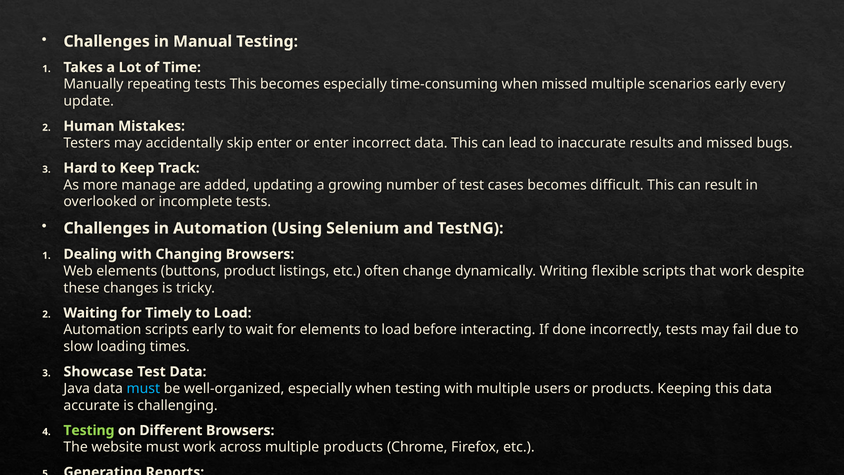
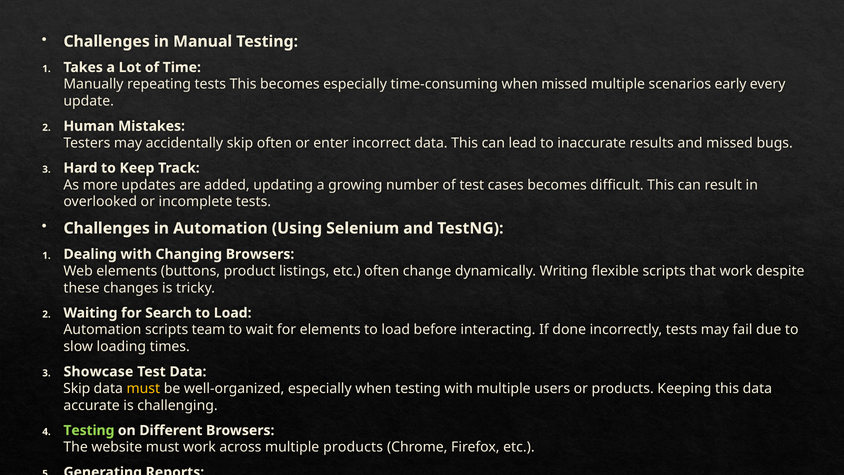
skip enter: enter -> often
manage: manage -> updates
Timely: Timely -> Search
scripts early: early -> team
Java at (77, 388): Java -> Skip
must at (143, 388) colour: light blue -> yellow
